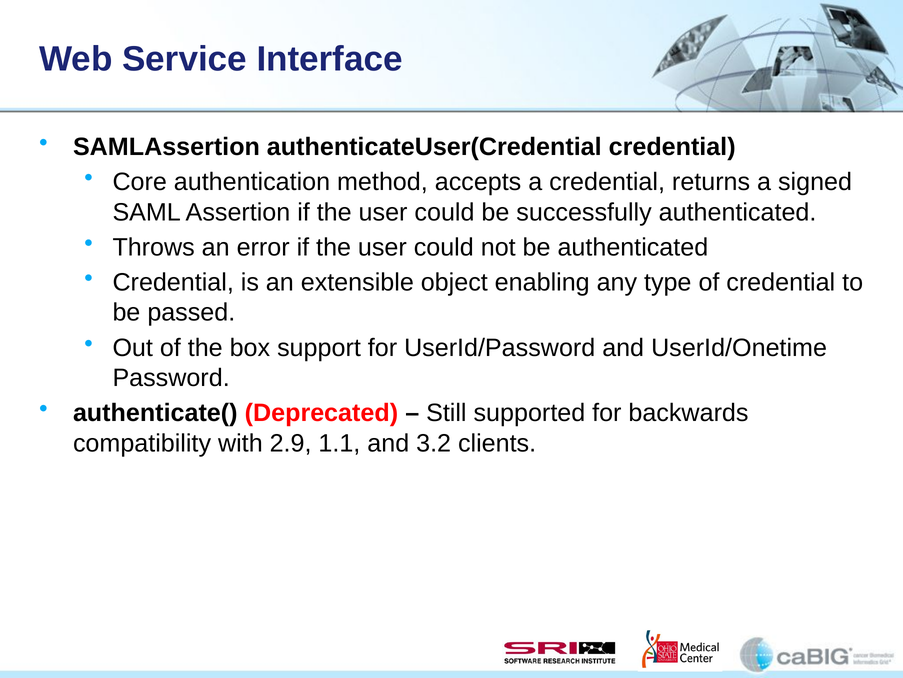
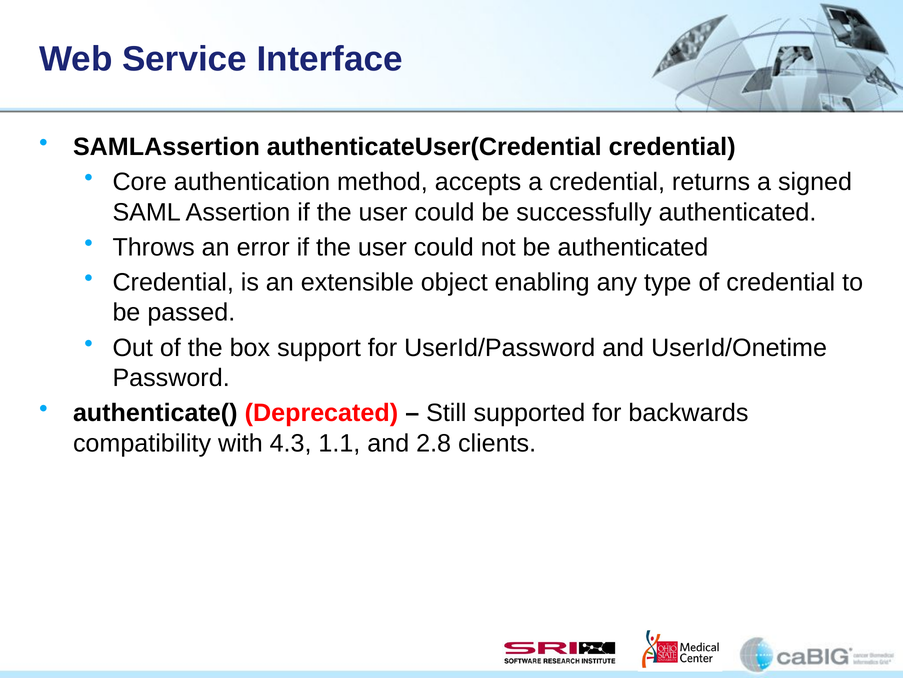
2.9: 2.9 -> 4.3
3.2: 3.2 -> 2.8
